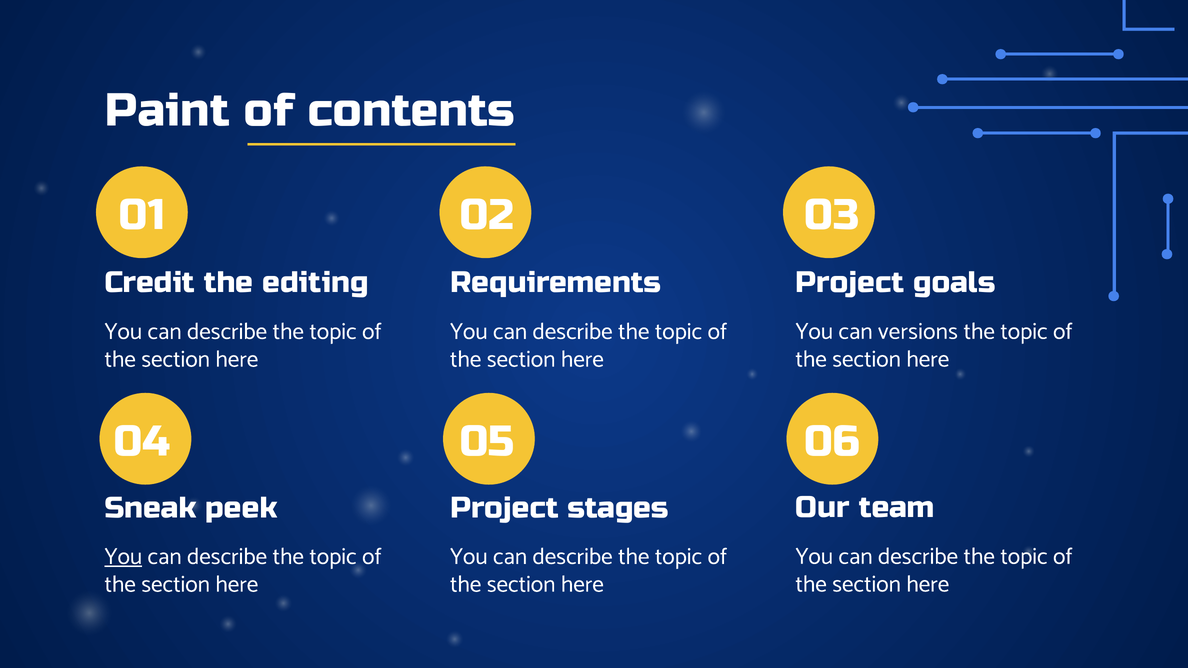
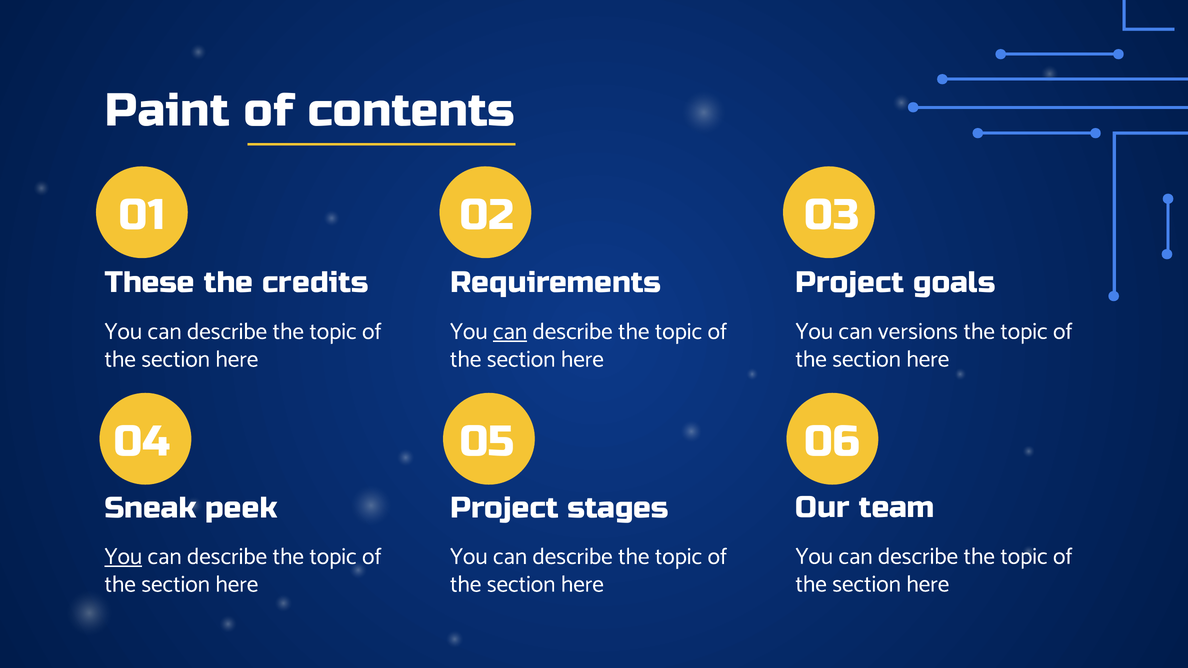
Credit: Credit -> These
editing: editing -> credits
can at (510, 331) underline: none -> present
